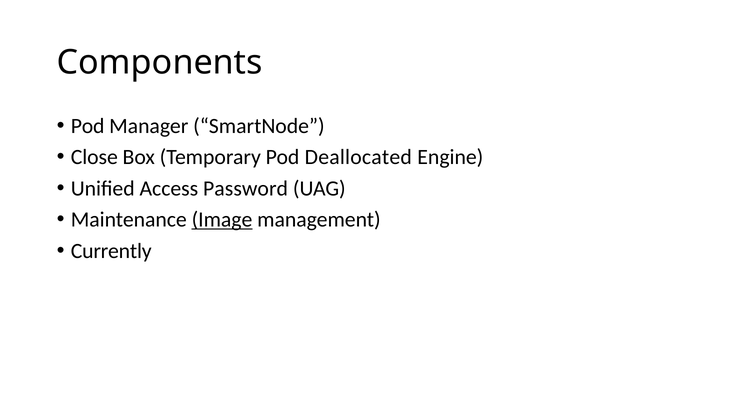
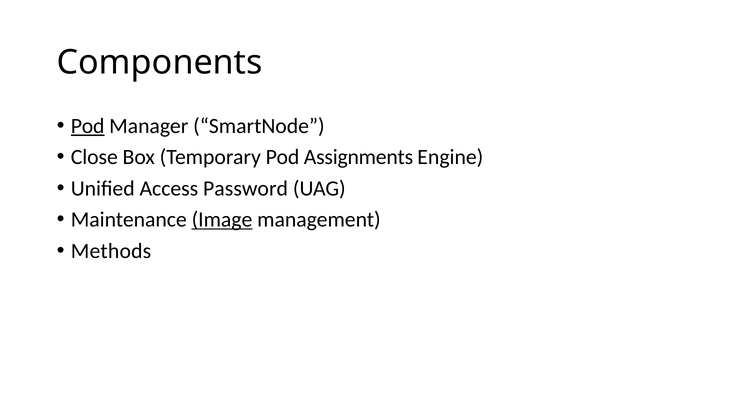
Pod at (88, 126) underline: none -> present
Deallocated: Deallocated -> Assignments
Currently: Currently -> Methods
